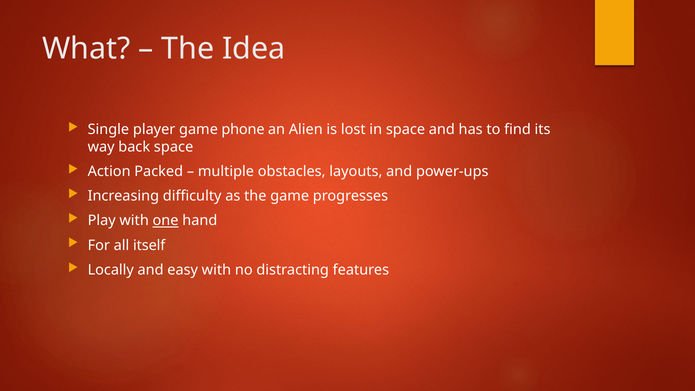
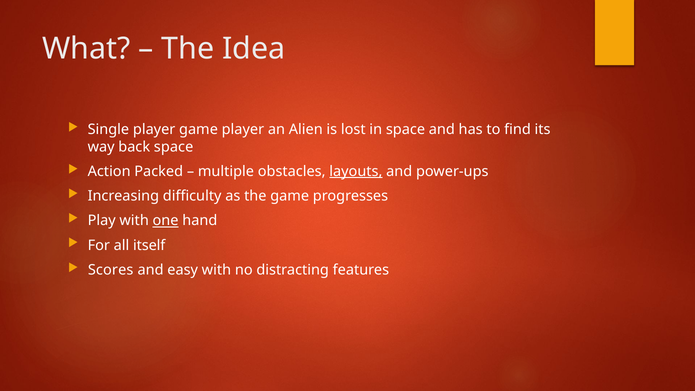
game phone: phone -> player
layouts underline: none -> present
Locally: Locally -> Scores
